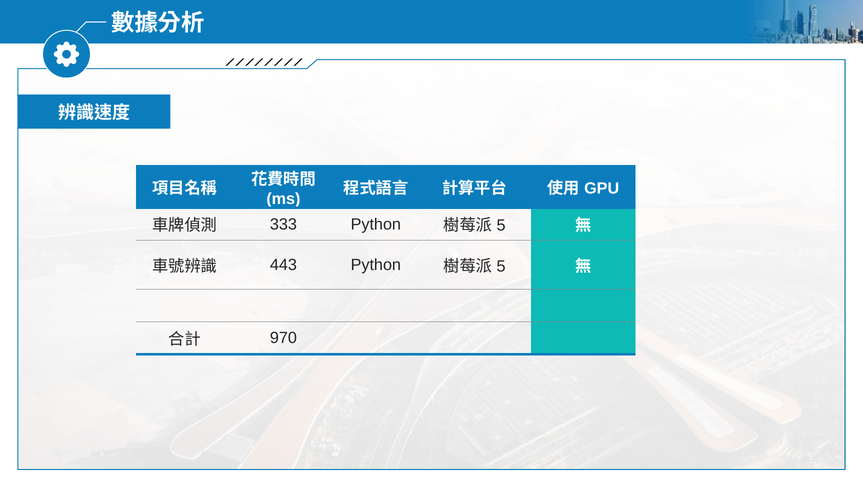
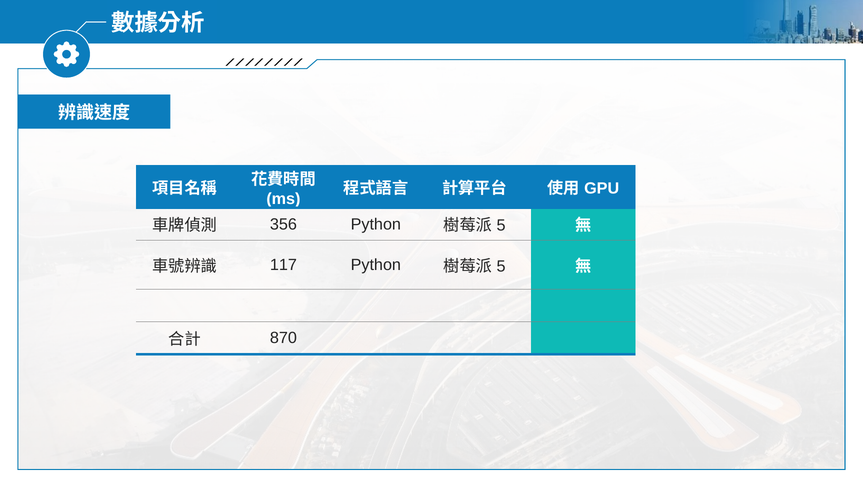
333: 333 -> 356
443: 443 -> 117
970: 970 -> 870
